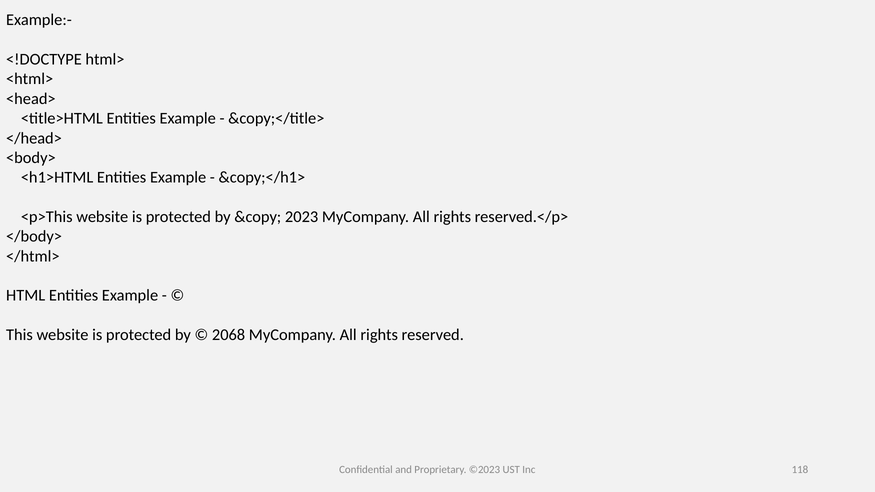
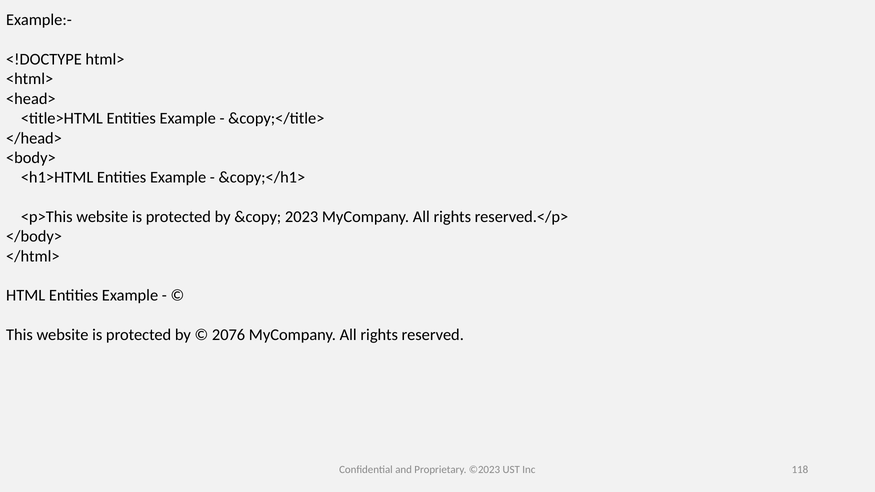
2068: 2068 -> 2076
